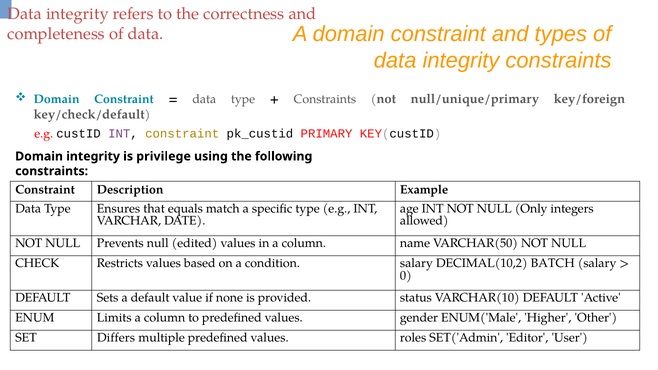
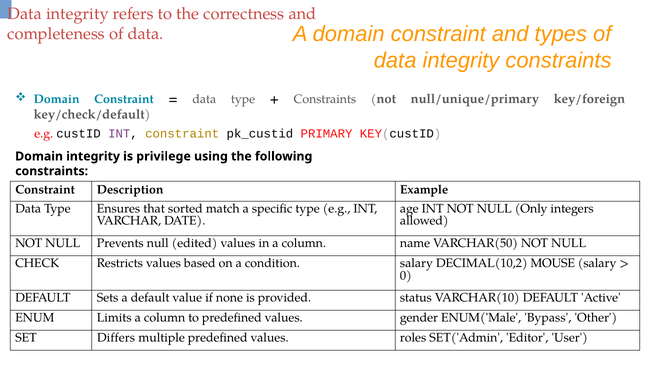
equals: equals -> sorted
BATCH: BATCH -> MOUSE
Higher: Higher -> Bypass
